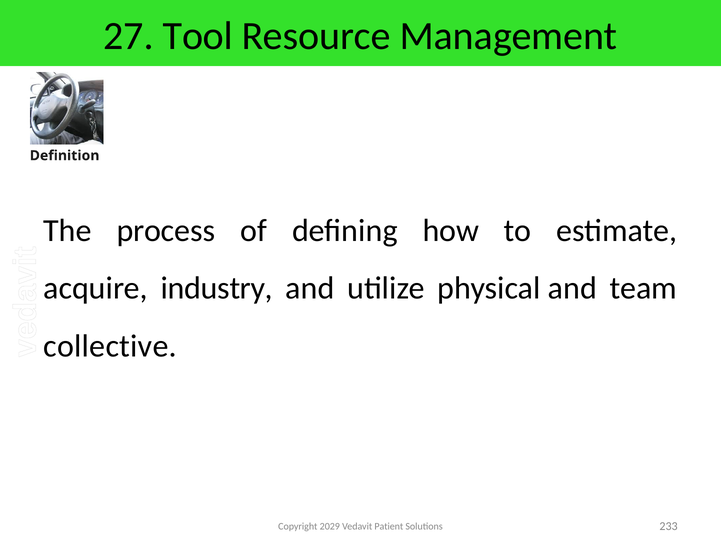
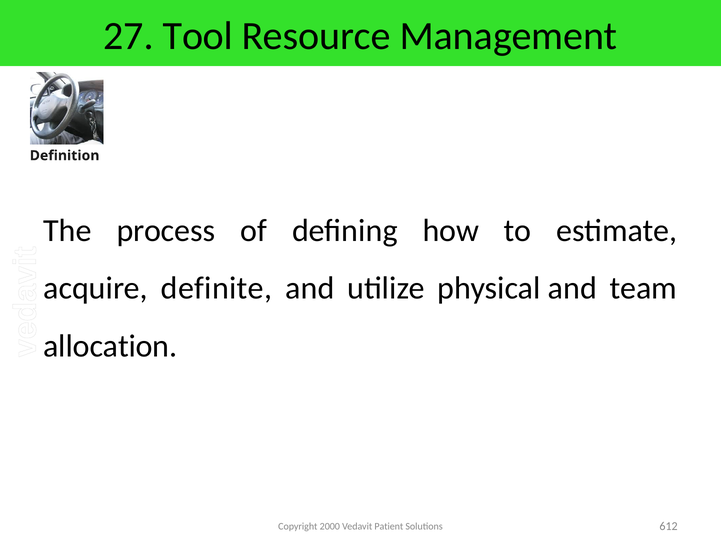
industry: industry -> definite
collective: collective -> allocation
2029: 2029 -> 2000
233: 233 -> 612
